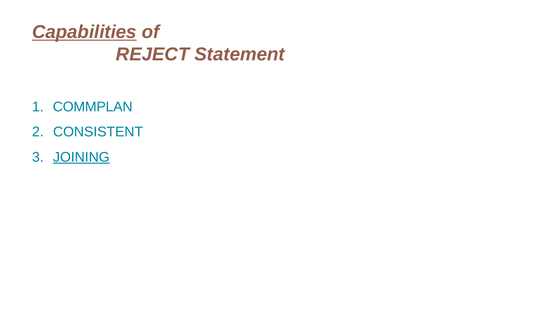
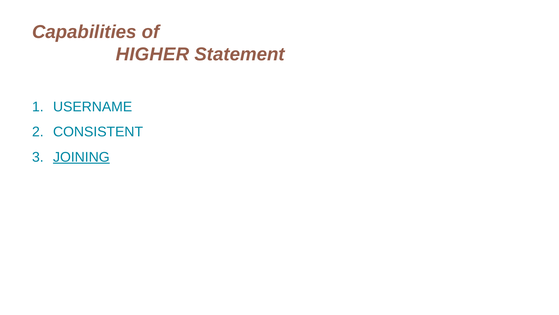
Capabilities underline: present -> none
REJECT: REJECT -> HIGHER
COMMPLAN: COMMPLAN -> USERNAME
